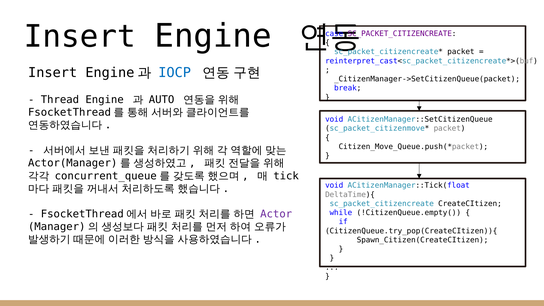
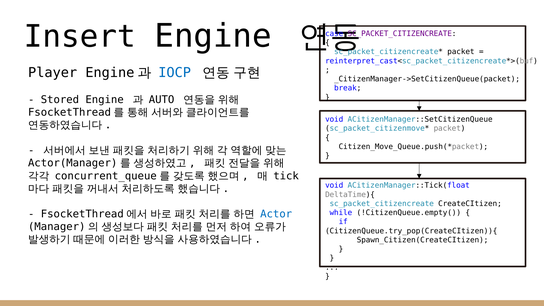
Insert at (53, 73): Insert -> Player
Thread: Thread -> Stored
Actor colour: purple -> blue
